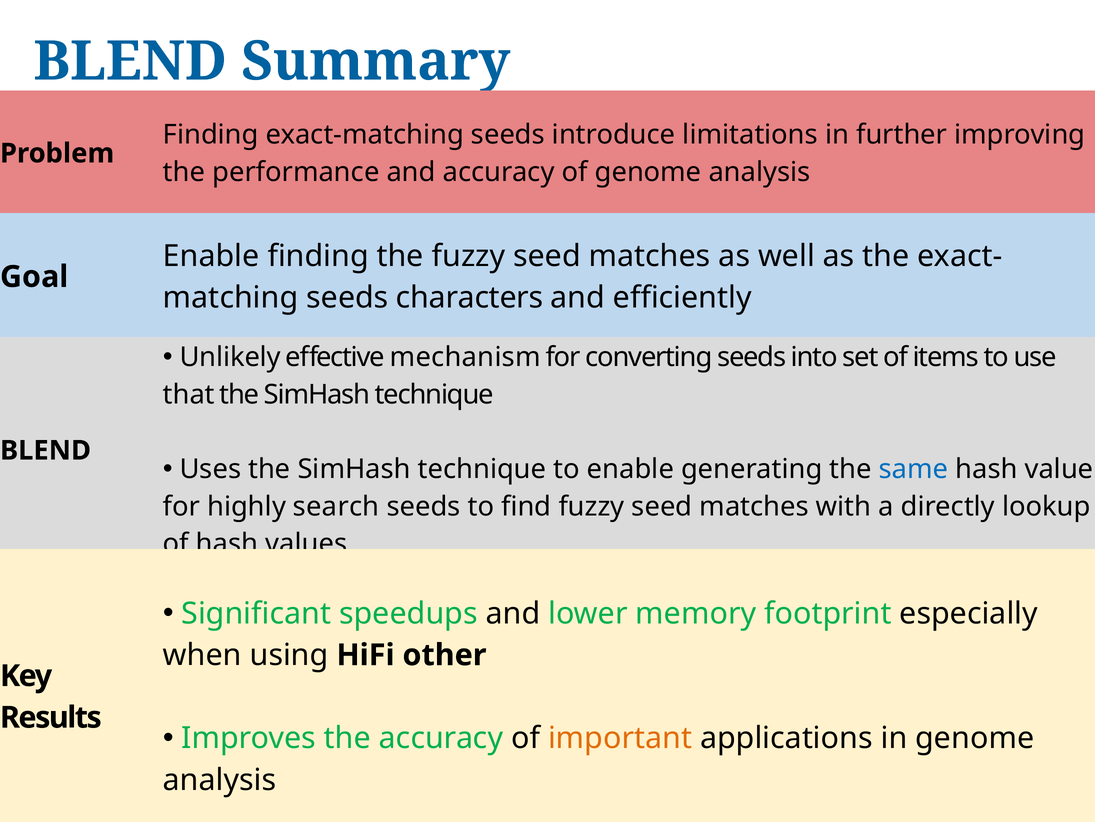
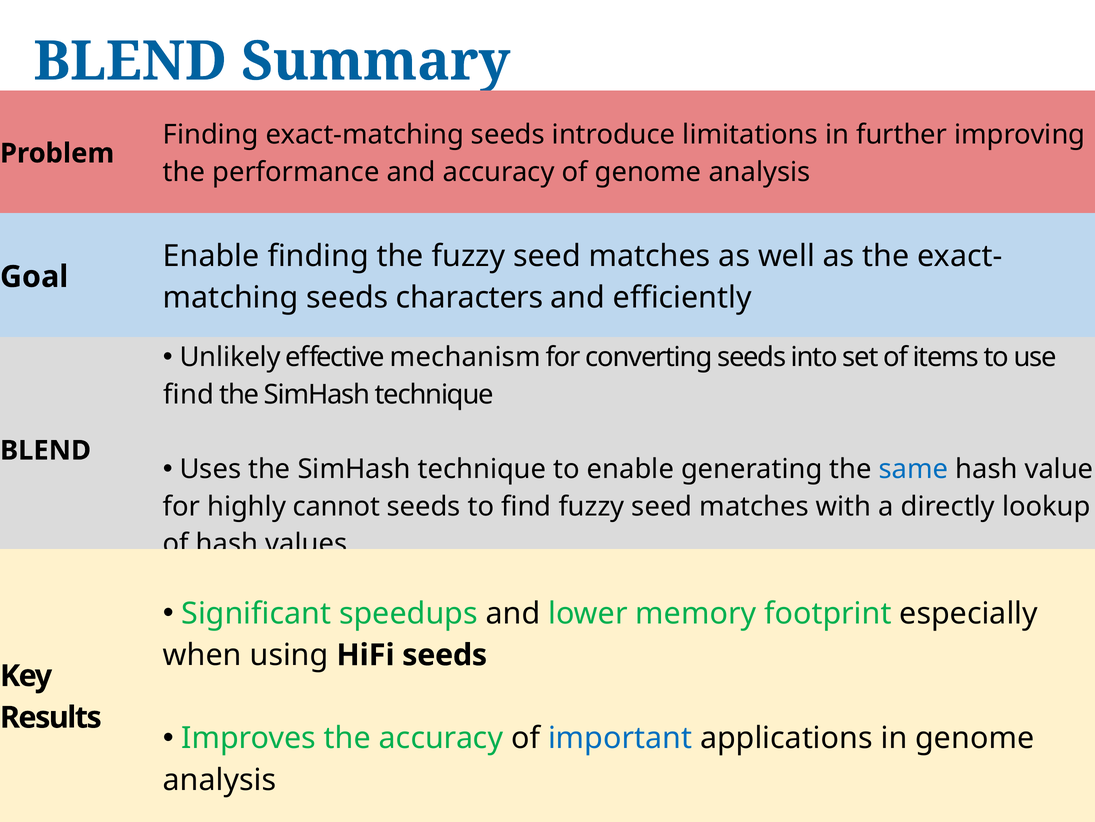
that at (189, 394): that -> find
search: search -> cannot
HiFi other: other -> seeds
important colour: orange -> blue
